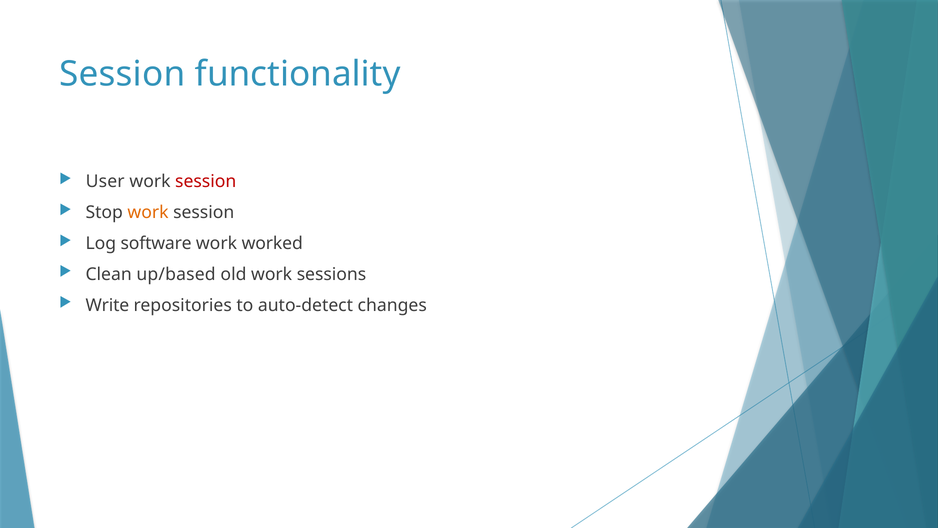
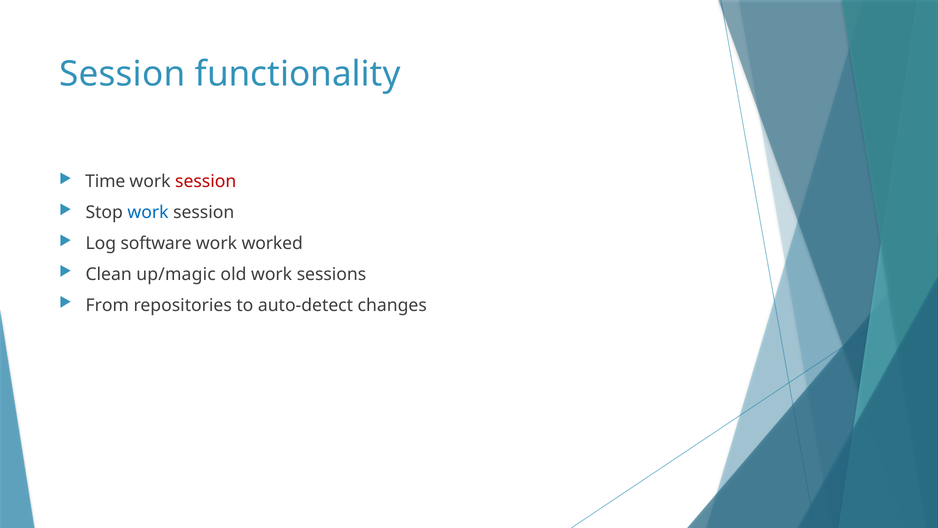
User: User -> Time
work at (148, 212) colour: orange -> blue
up/based: up/based -> up/magic
Write: Write -> From
